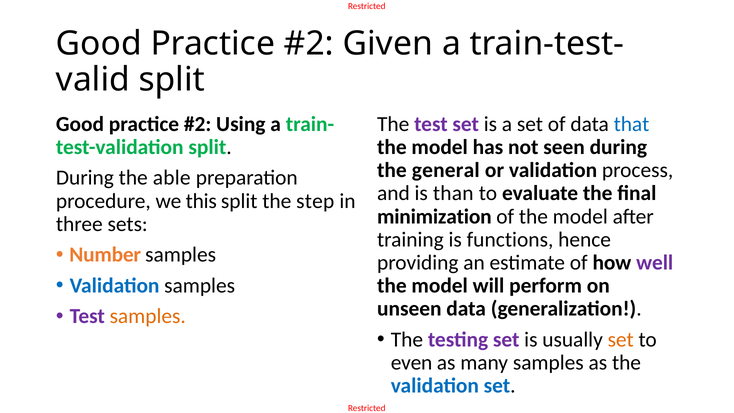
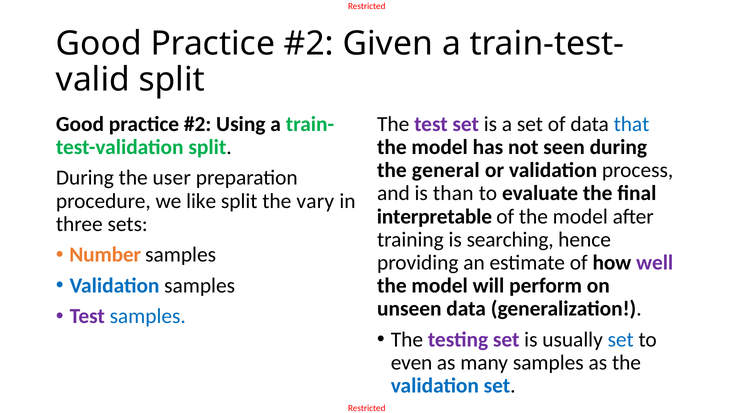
able: able -> user
this: this -> like
step: step -> vary
minimization: minimization -> interpretable
functions: functions -> searching
samples at (148, 316) colour: orange -> blue
set at (621, 339) colour: orange -> blue
